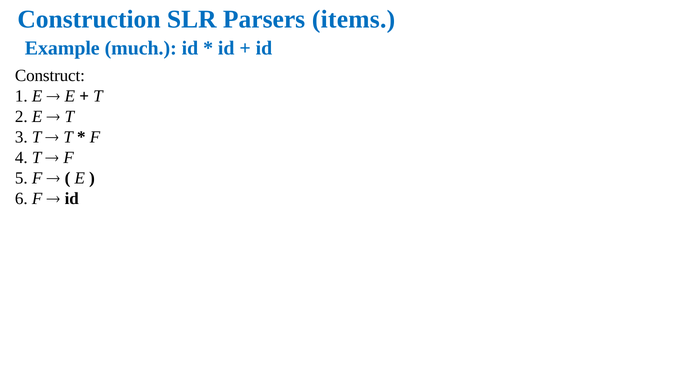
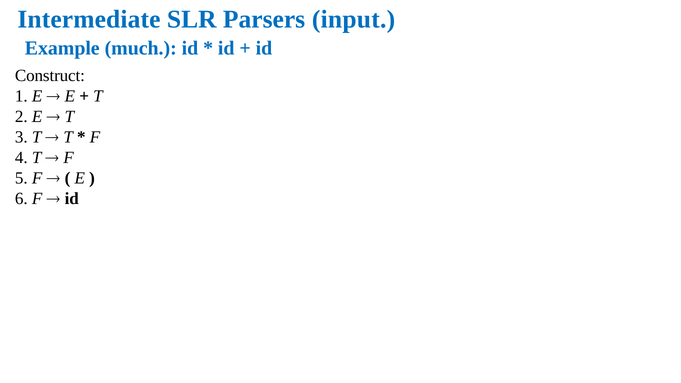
Construction: Construction -> Intermediate
items: items -> input
